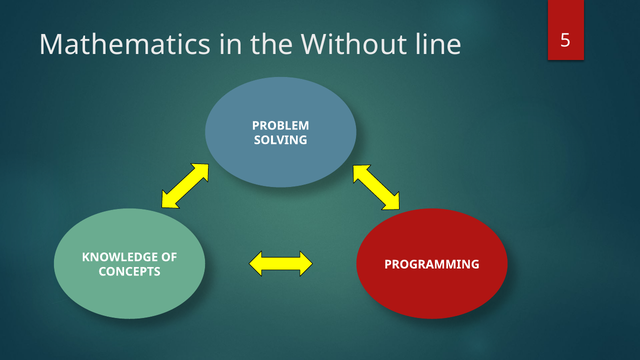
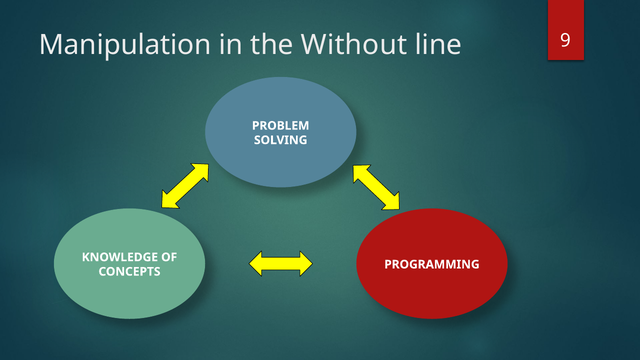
Mathematics: Mathematics -> Manipulation
5: 5 -> 9
